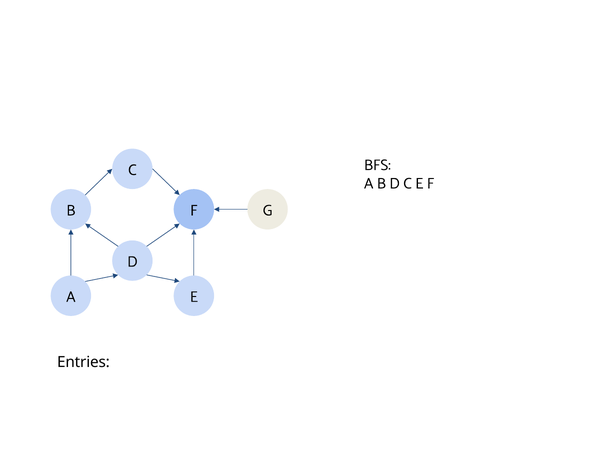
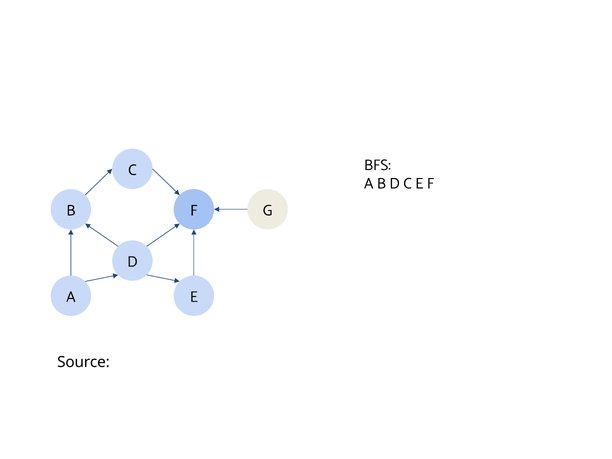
Entries: Entries -> Source
